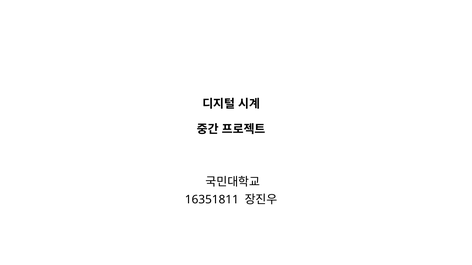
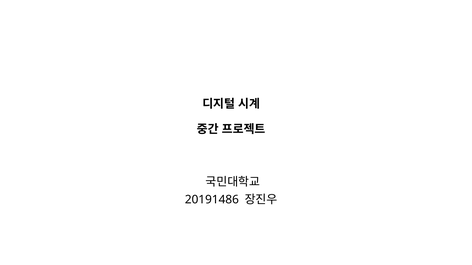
16351811: 16351811 -> 20191486
